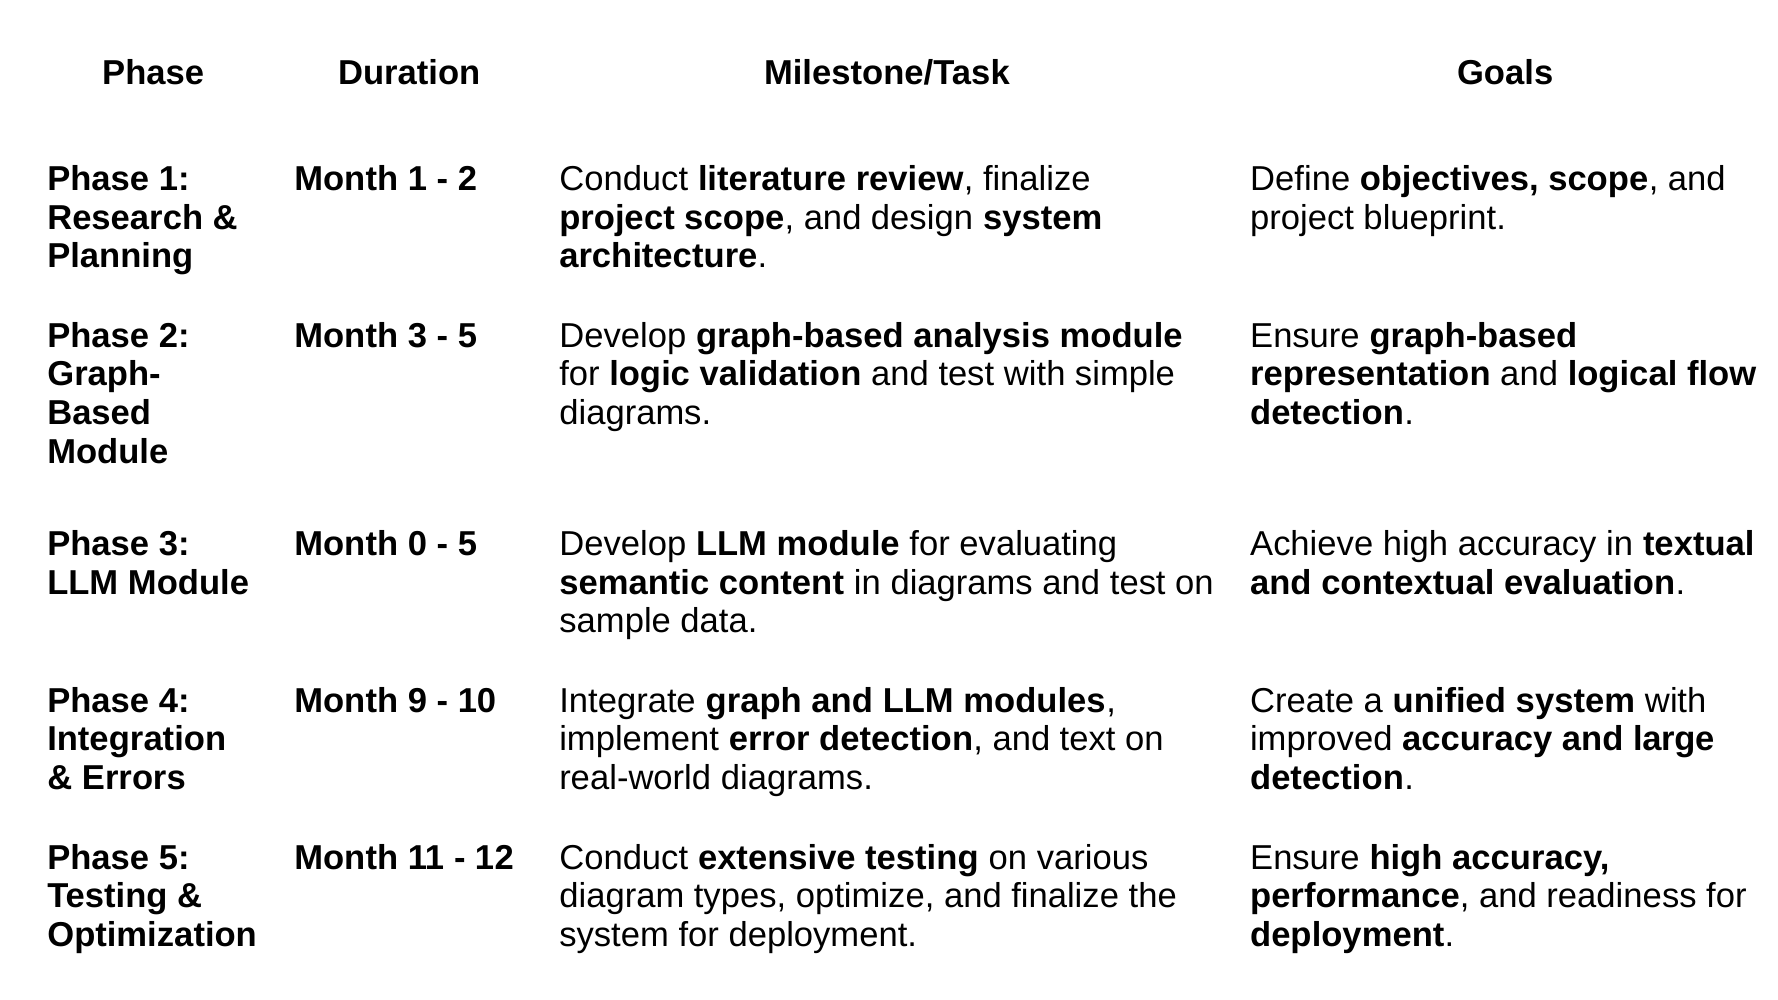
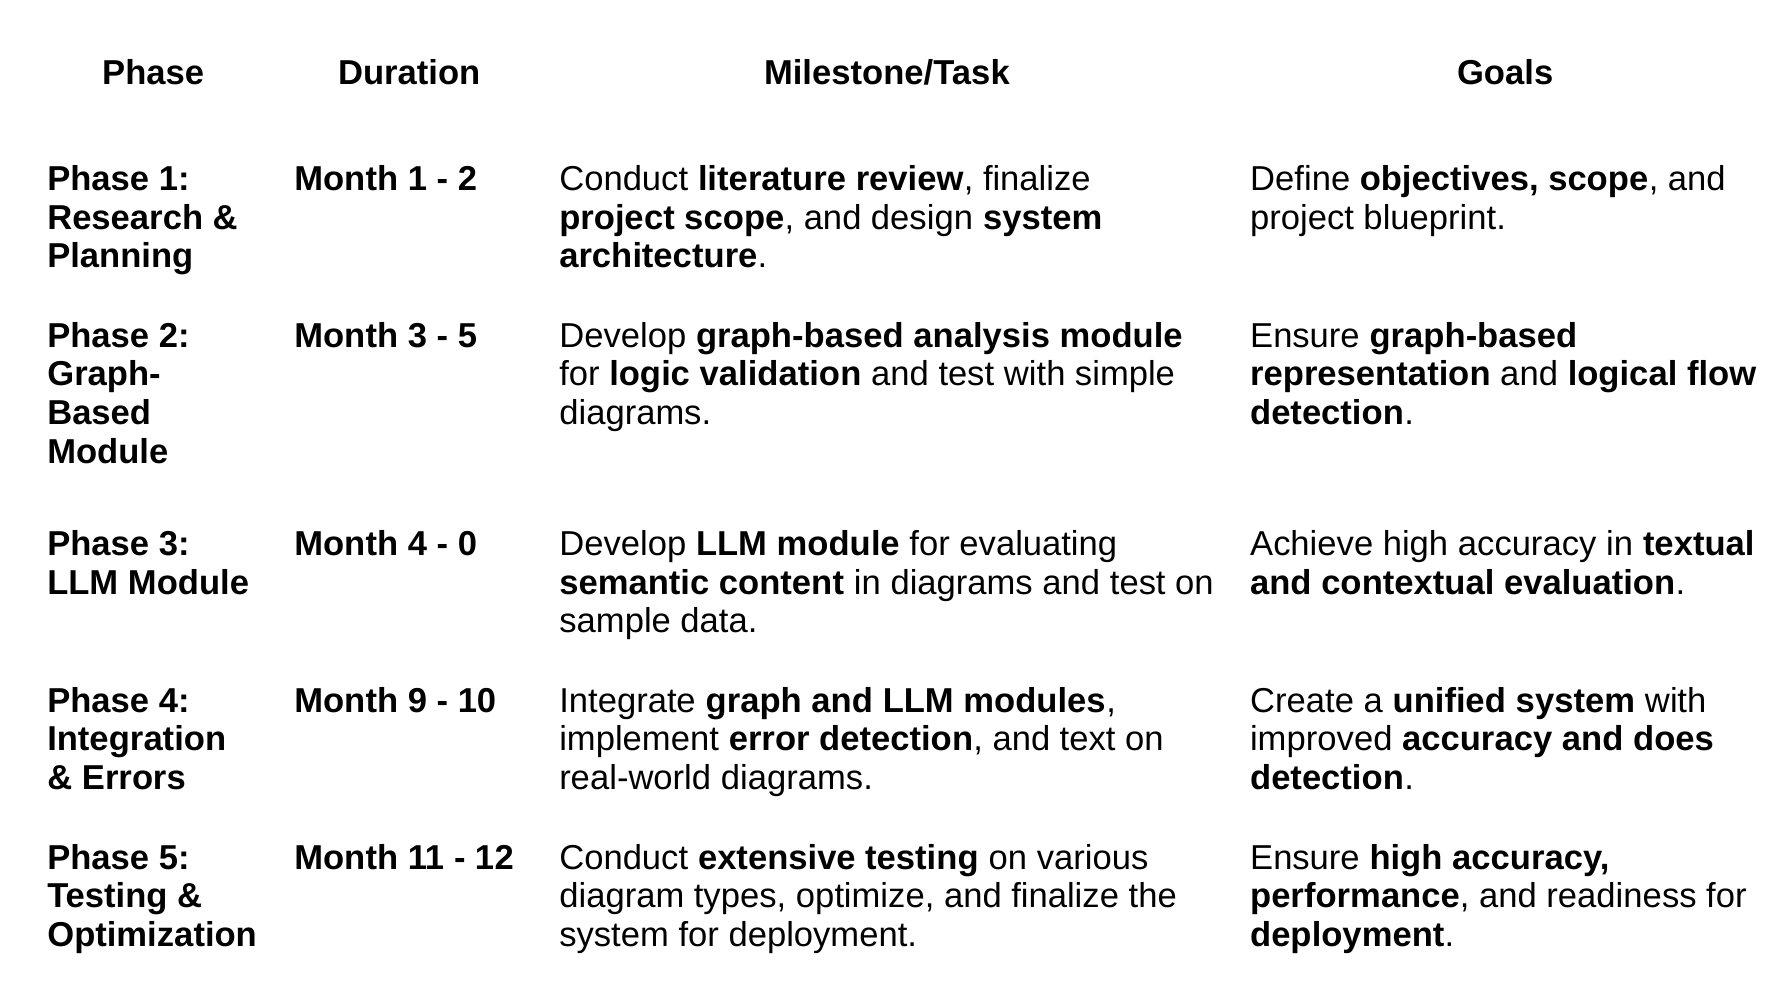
Month 0: 0 -> 4
5 at (467, 544): 5 -> 0
large: large -> does
